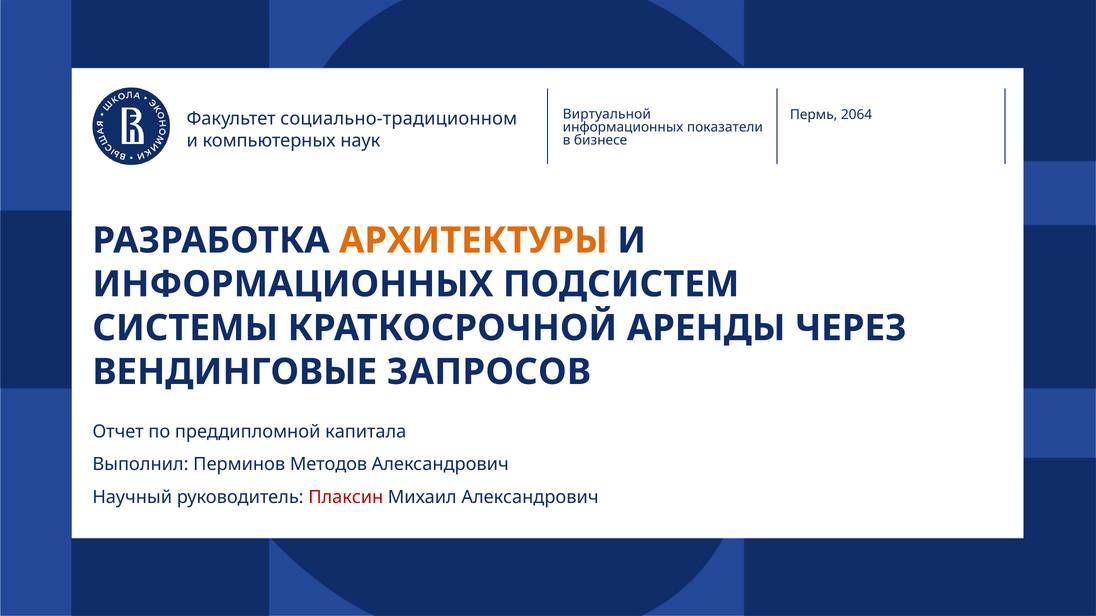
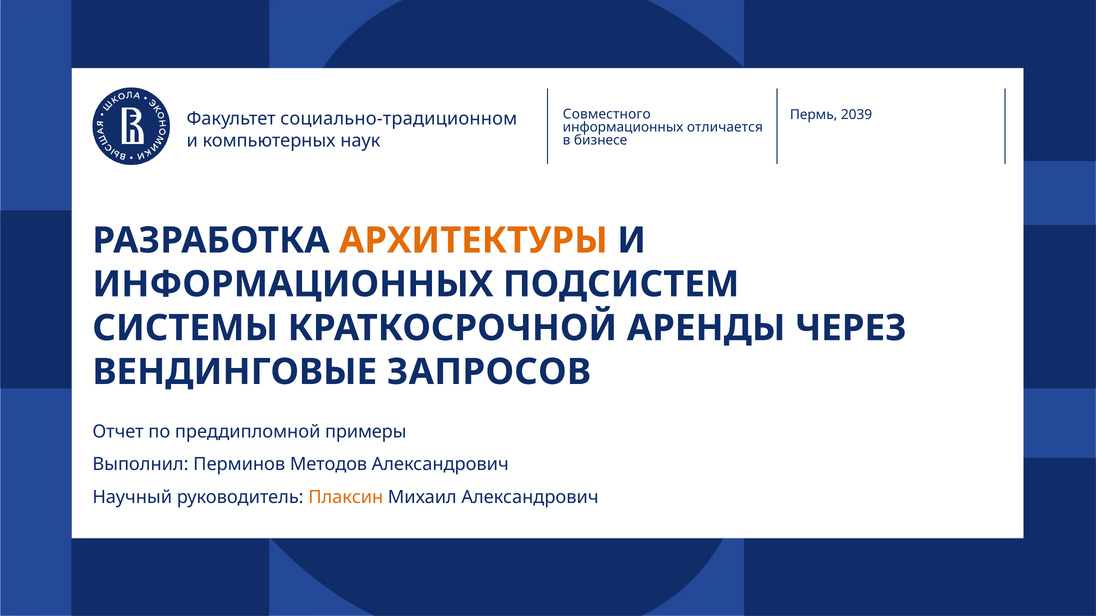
Виртуальной: Виртуальной -> Совместного
2064: 2064 -> 2039
показатели: показатели -> отличается
капитала: капитала -> примеры
Плаксин colour: red -> orange
